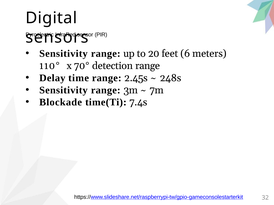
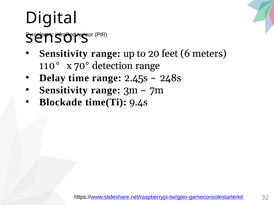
7.4s: 7.4s -> 9.4s
